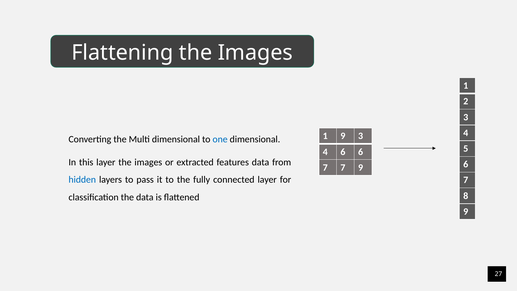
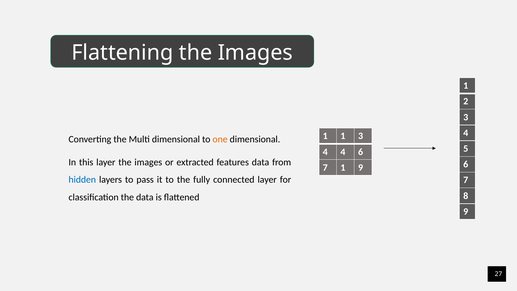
1 9: 9 -> 1
one colour: blue -> orange
4 6: 6 -> 4
7 7: 7 -> 1
